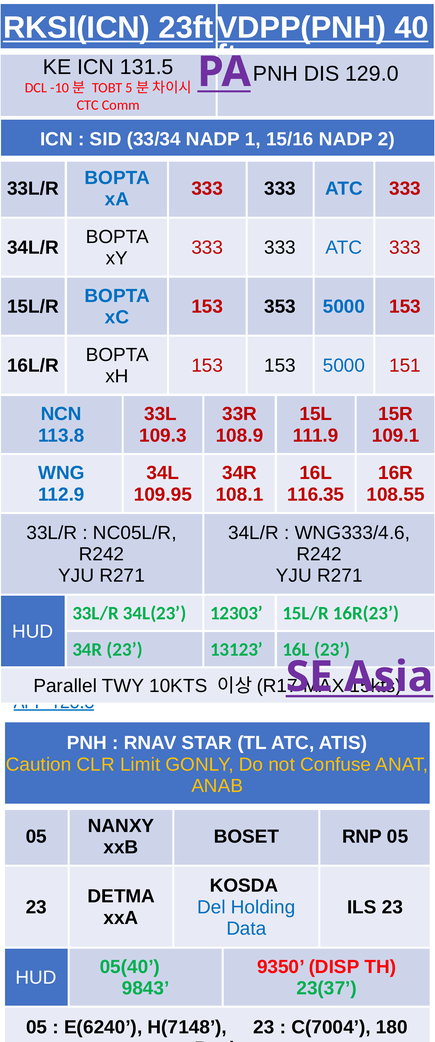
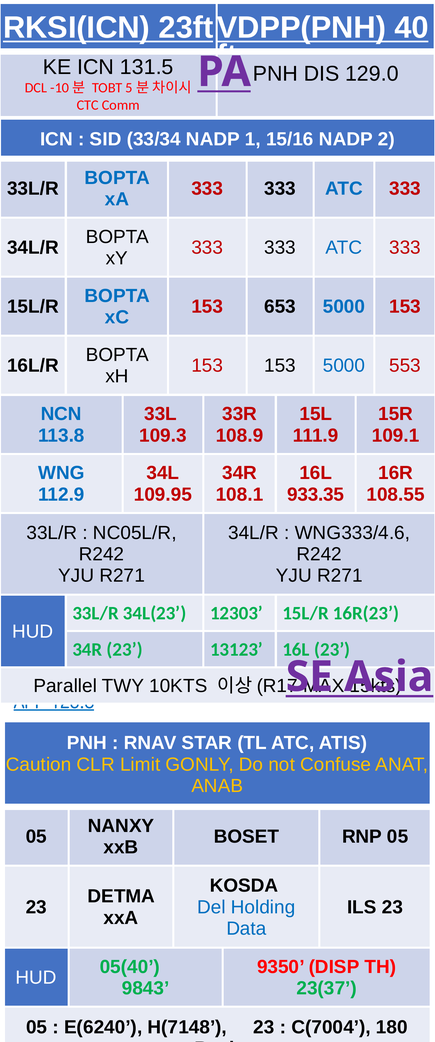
353: 353 -> 653
151: 151 -> 553
116.35: 116.35 -> 933.35
